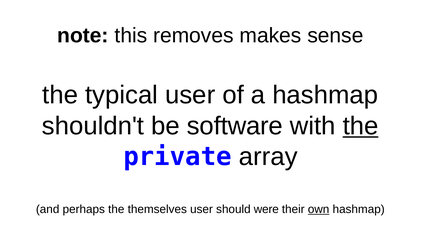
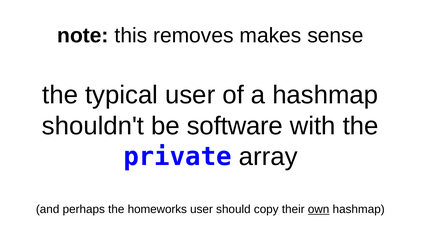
the at (361, 126) underline: present -> none
themselves: themselves -> homeworks
were: were -> copy
